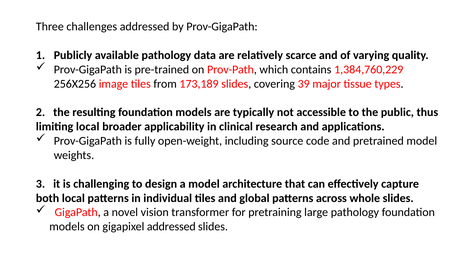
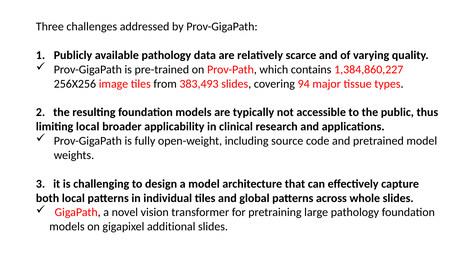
1,384,760,229: 1,384,760,229 -> 1,384,860,227
173,189: 173,189 -> 383,493
39: 39 -> 94
gigapixel addressed: addressed -> additional
